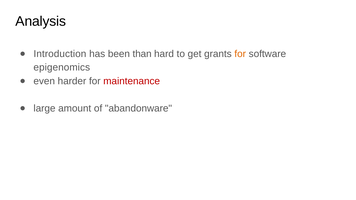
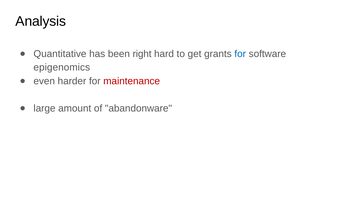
Introduction: Introduction -> Quantitative
than: than -> right
for at (240, 54) colour: orange -> blue
